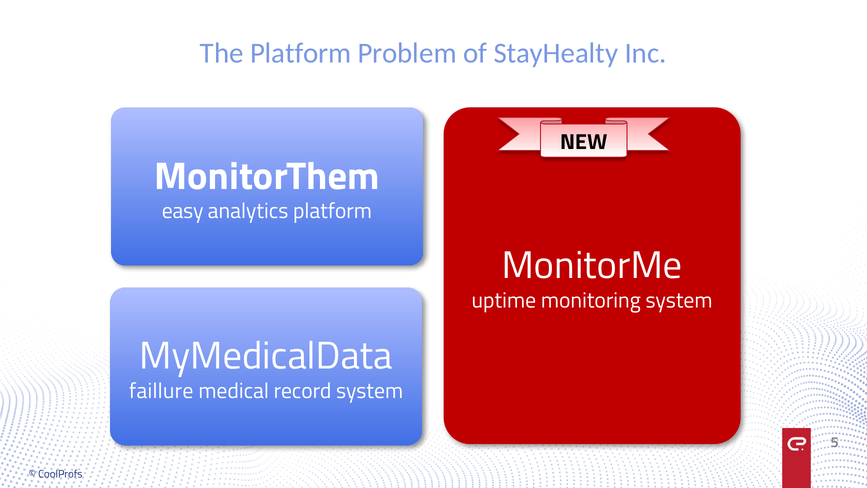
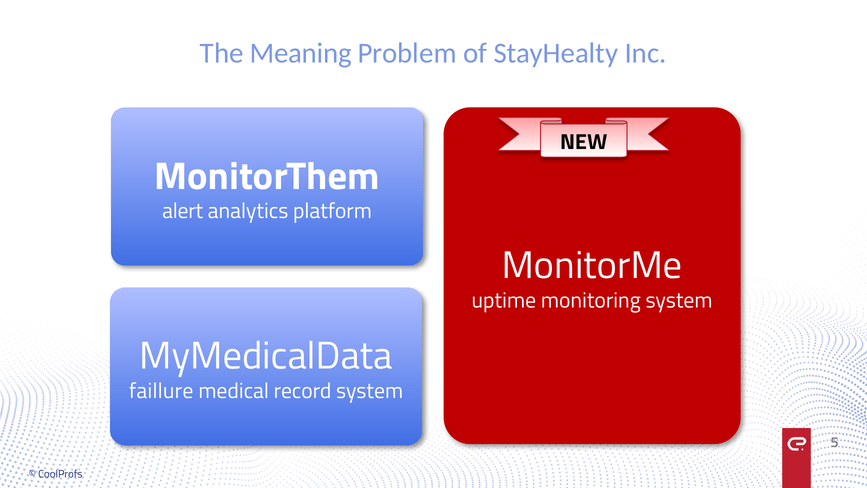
The Platform: Platform -> Meaning
easy: easy -> alert
